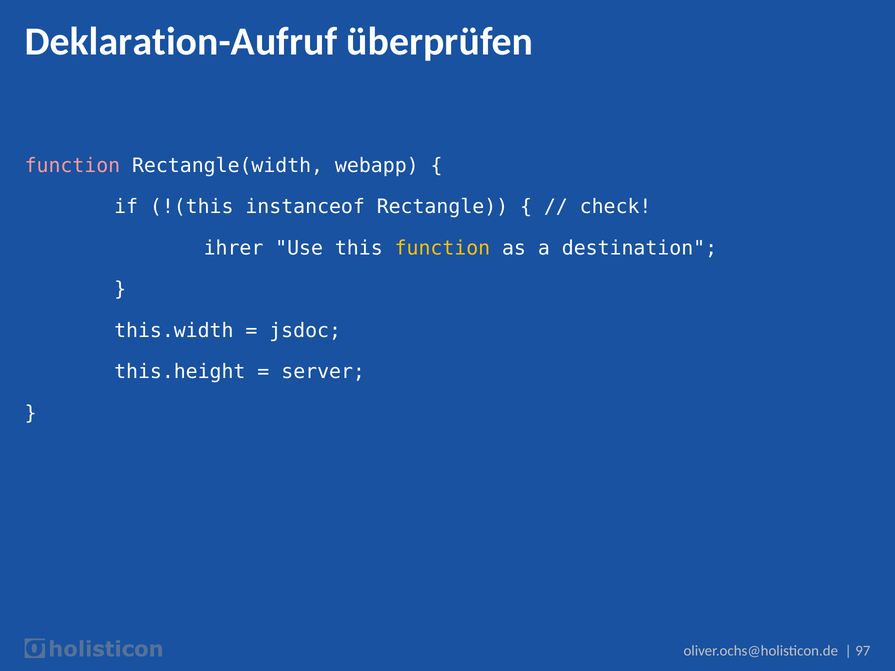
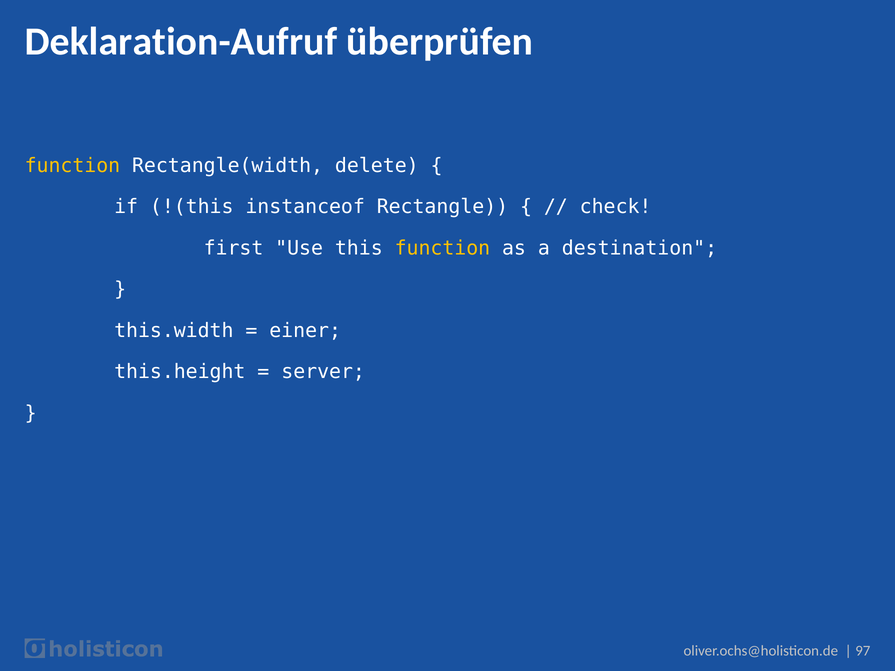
function at (72, 166) colour: pink -> yellow
webapp: webapp -> delete
ihrer: ihrer -> first
jsdoc: jsdoc -> einer
